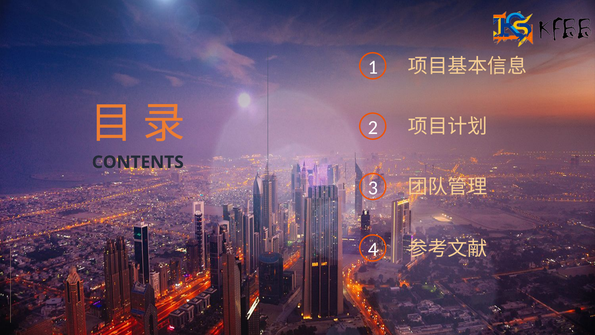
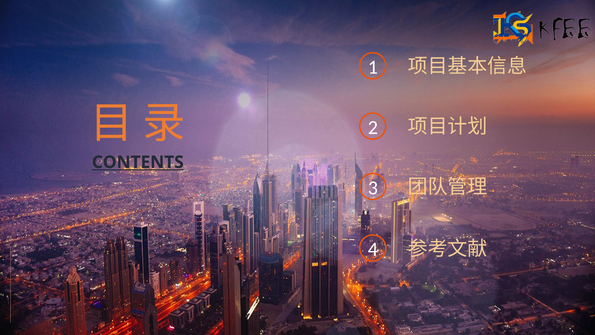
CONTENTS underline: none -> present
